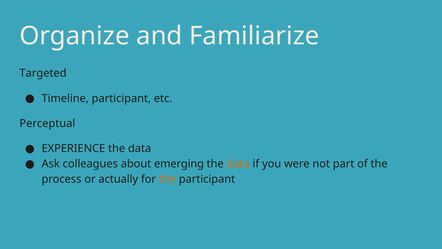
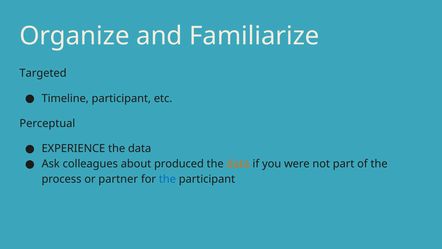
emerging: emerging -> produced
actually: actually -> partner
the at (167, 179) colour: orange -> blue
